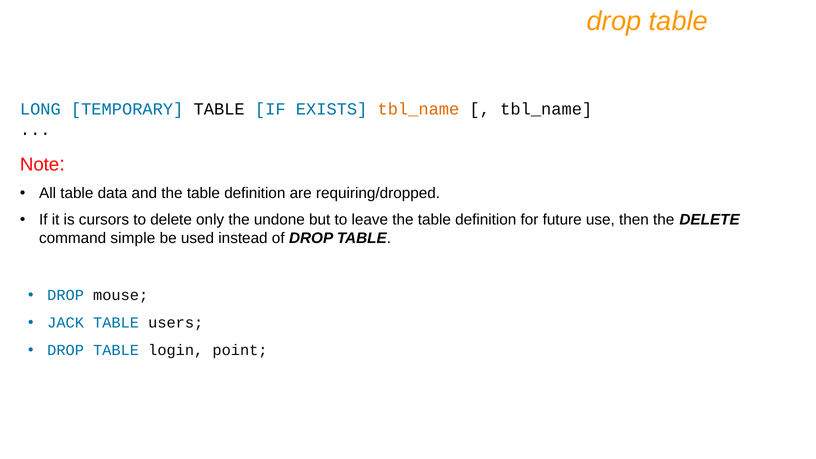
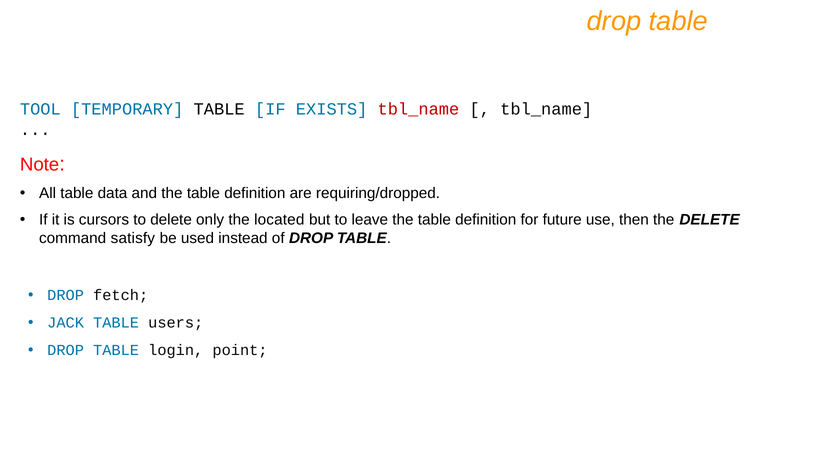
LONG: LONG -> TOOL
tbl_name at (418, 109) colour: orange -> red
undone: undone -> located
simple: simple -> satisfy
mouse: mouse -> fetch
